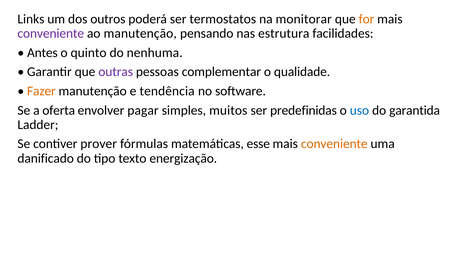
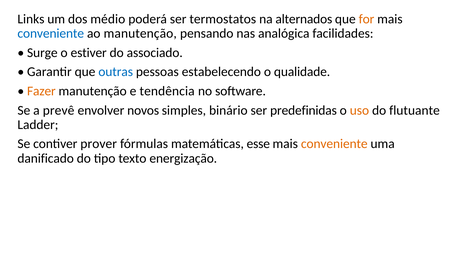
outros: outros -> médio
monitorar: monitorar -> alternados
conveniente at (51, 33) colour: purple -> blue
estrutura: estrutura -> analógica
Antes: Antes -> Surge
quinto: quinto -> estiver
nenhuma: nenhuma -> associado
outras colour: purple -> blue
complementar: complementar -> estabelecendo
oferta: oferta -> prevê
pagar: pagar -> novos
muitos: muitos -> binário
uso colour: blue -> orange
garantida: garantida -> flutuante
